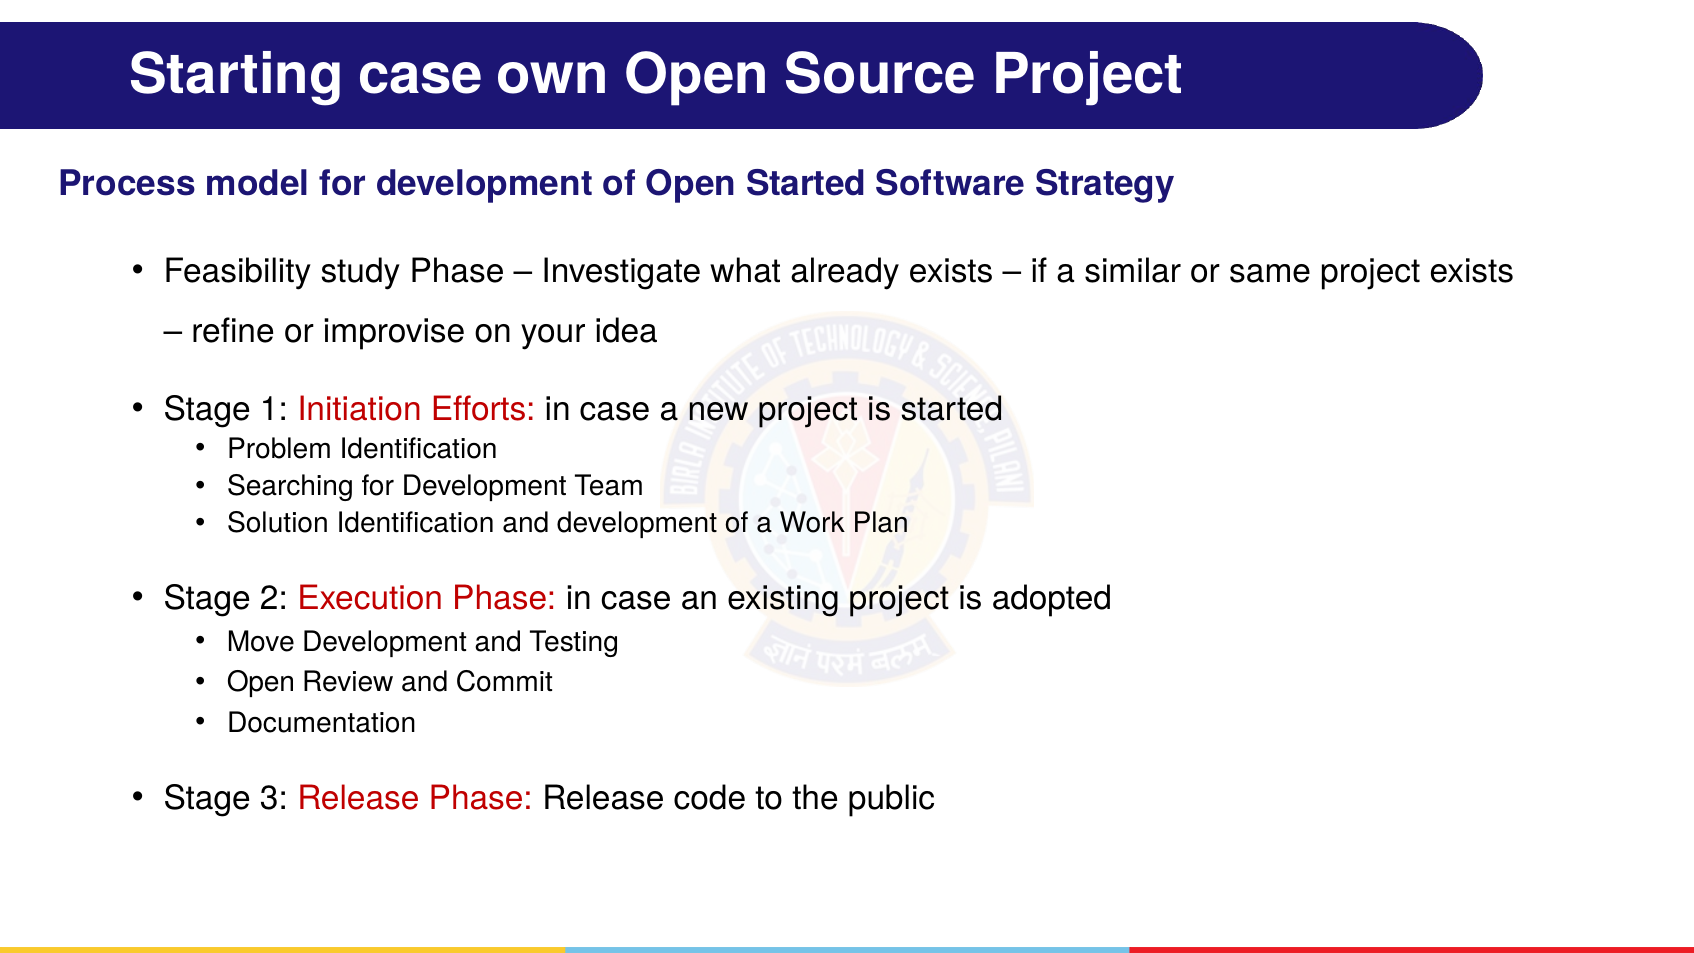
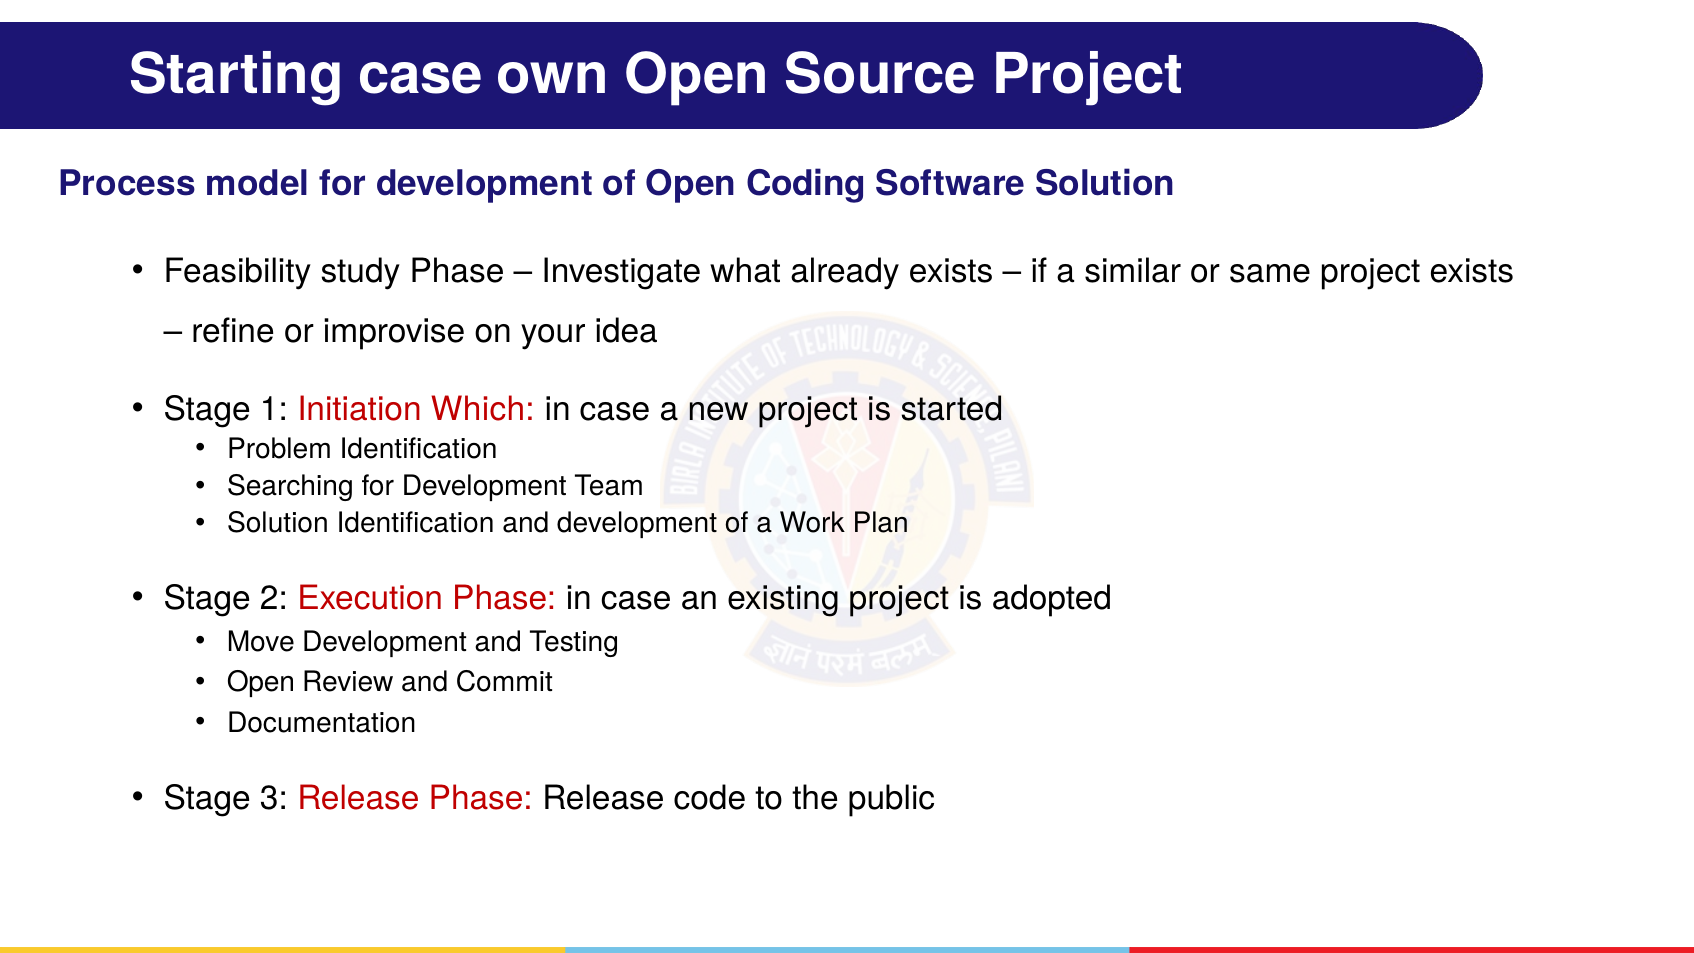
Open Started: Started -> Coding
Software Strategy: Strategy -> Solution
Efforts: Efforts -> Which
